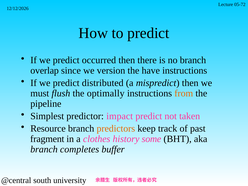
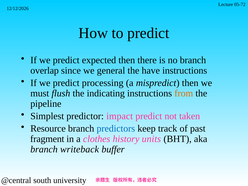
occurred: occurred -> expected
version: version -> general
distributed: distributed -> processing
optimally: optimally -> indicating
predictors colour: orange -> blue
some: some -> units
completes: completes -> writeback
